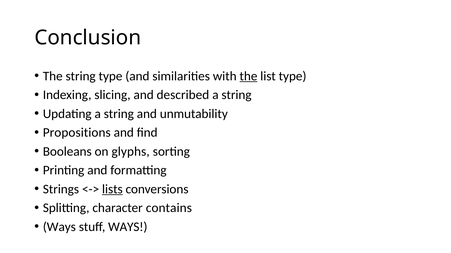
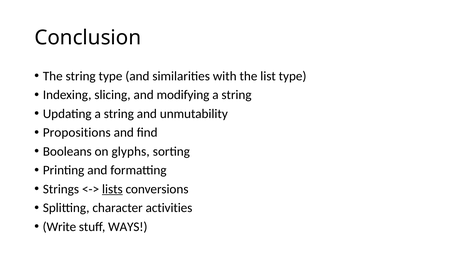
the at (248, 76) underline: present -> none
described: described -> modifying
contains: contains -> activities
Ways at (59, 227): Ways -> Write
